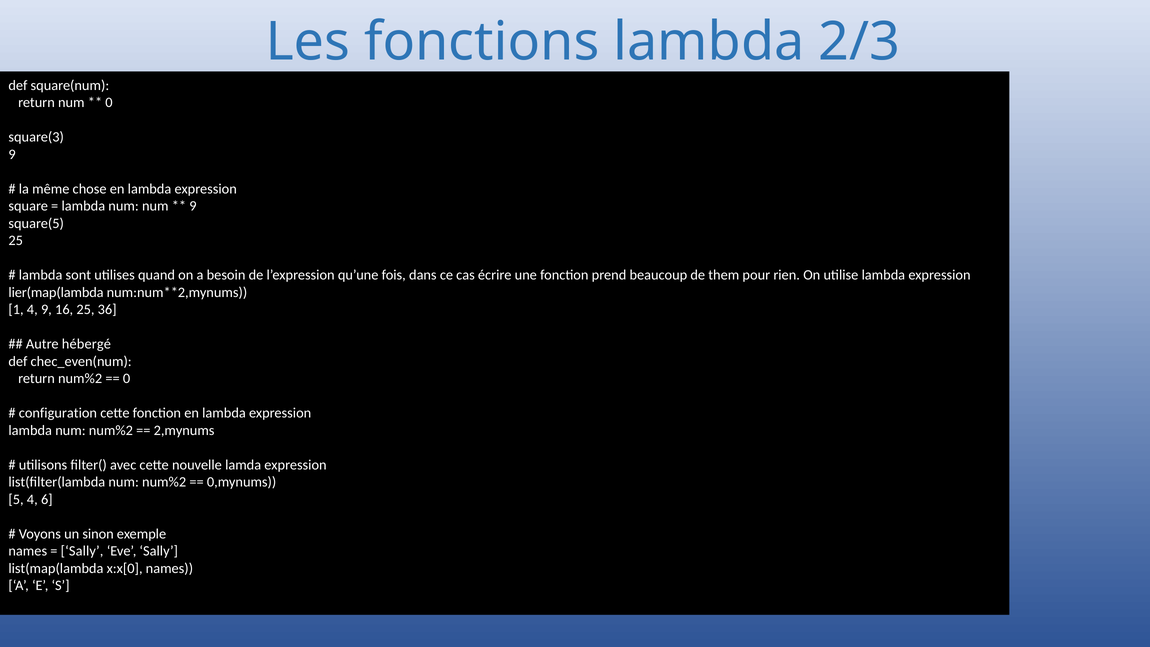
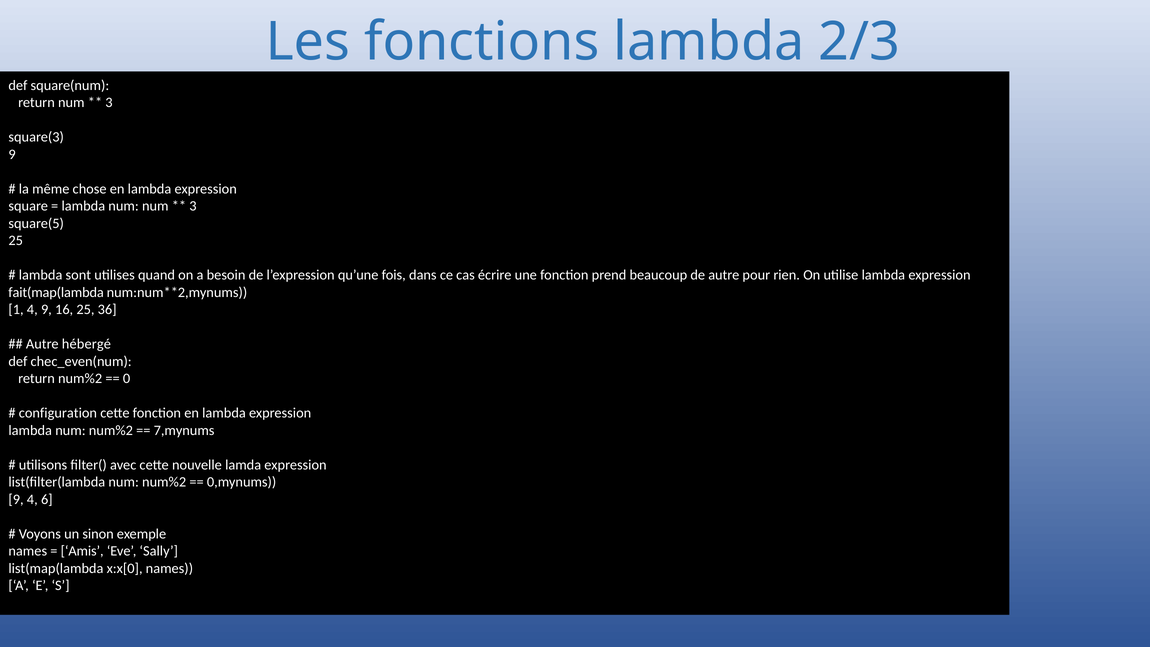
0 at (109, 103): 0 -> 3
9 at (193, 206): 9 -> 3
de them: them -> autre
lier(map(lambda: lier(map(lambda -> fait(map(lambda
2,mynums: 2,mynums -> 7,mynums
5 at (16, 499): 5 -> 9
Sally at (82, 551): Sally -> Amis
